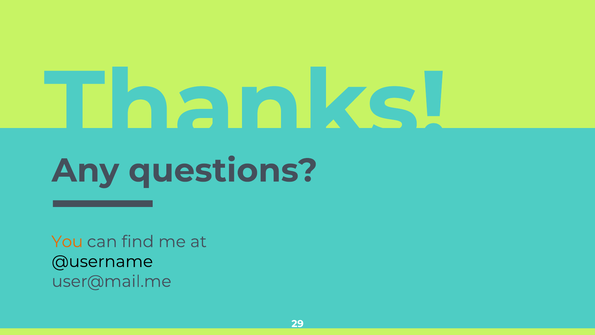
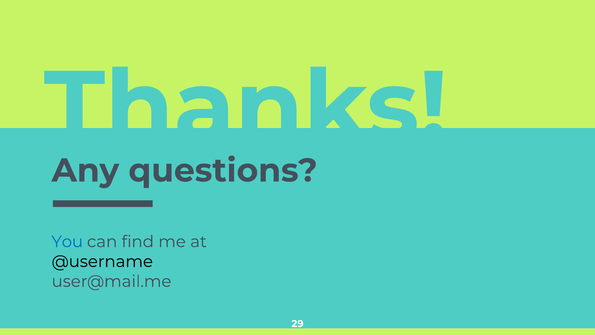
You colour: orange -> blue
